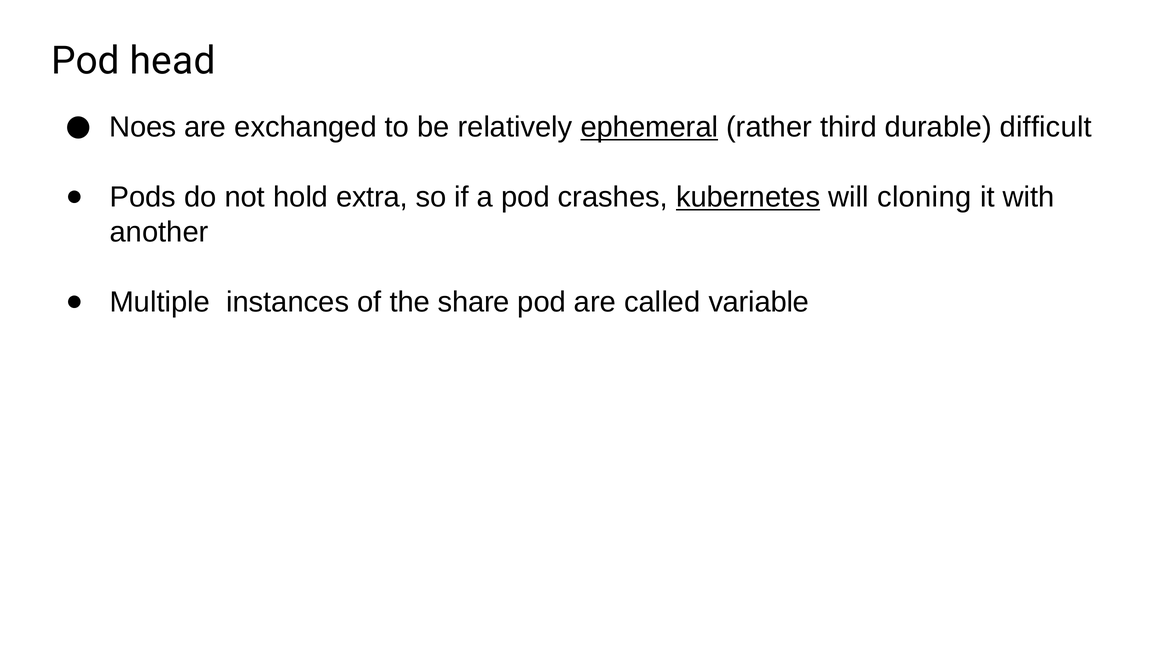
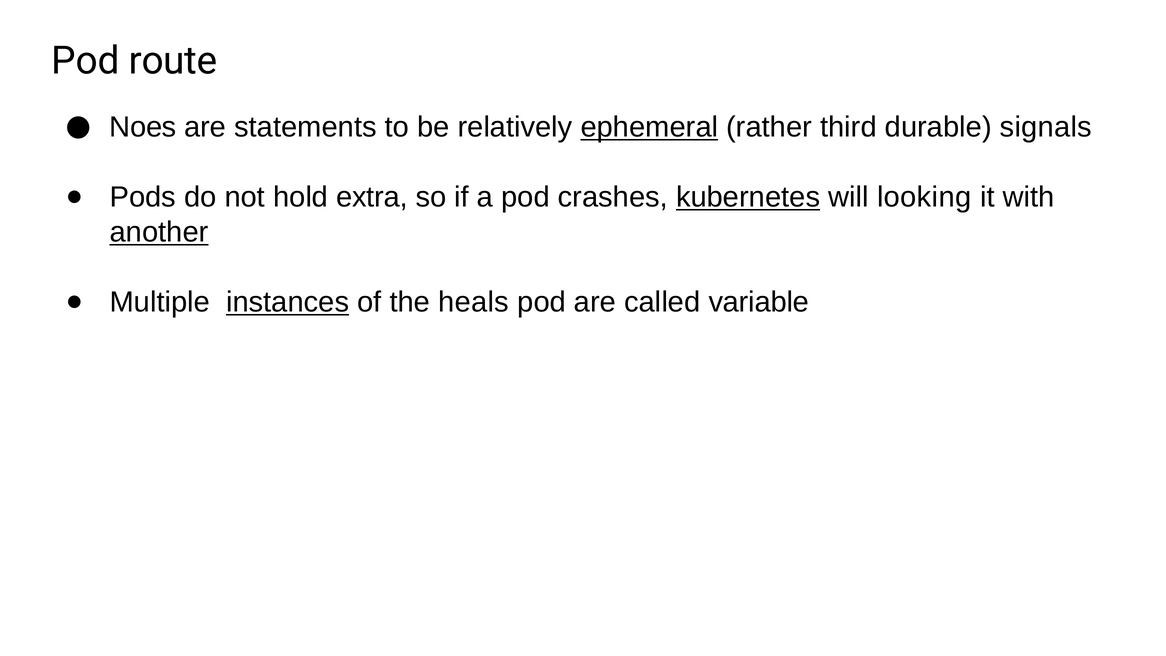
head: head -> route
exchanged: exchanged -> statements
difficult: difficult -> signals
cloning: cloning -> looking
another underline: none -> present
instances underline: none -> present
share: share -> heals
